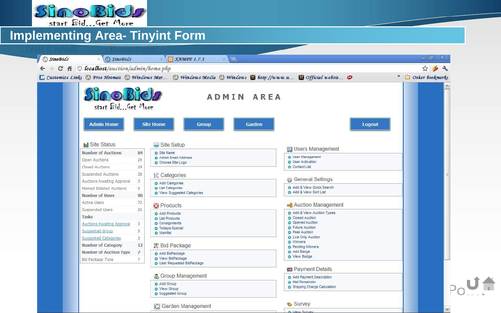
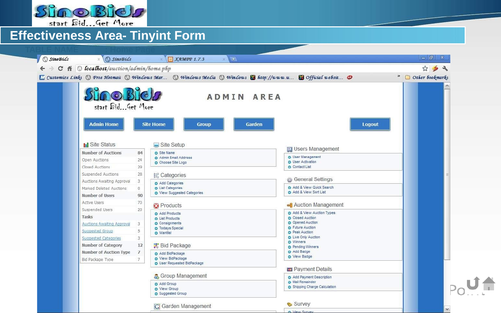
Implementing: Implementing -> Effectiveness
